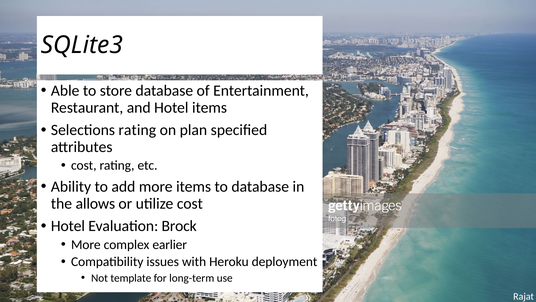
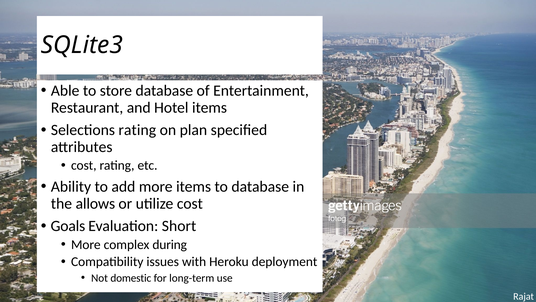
Hotel at (68, 226): Hotel -> Goals
Brock: Brock -> Short
earlier: earlier -> during
template: template -> domestic
